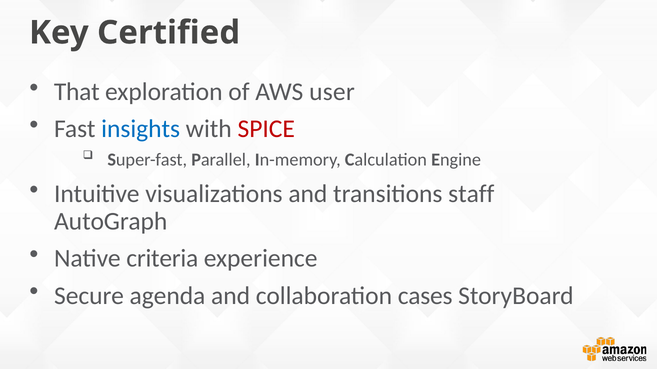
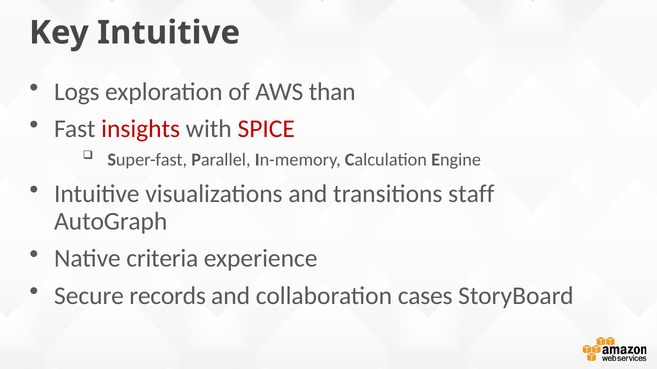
Key Certified: Certified -> Intuitive
That: That -> Logs
user: user -> than
insights colour: blue -> red
agenda: agenda -> records
